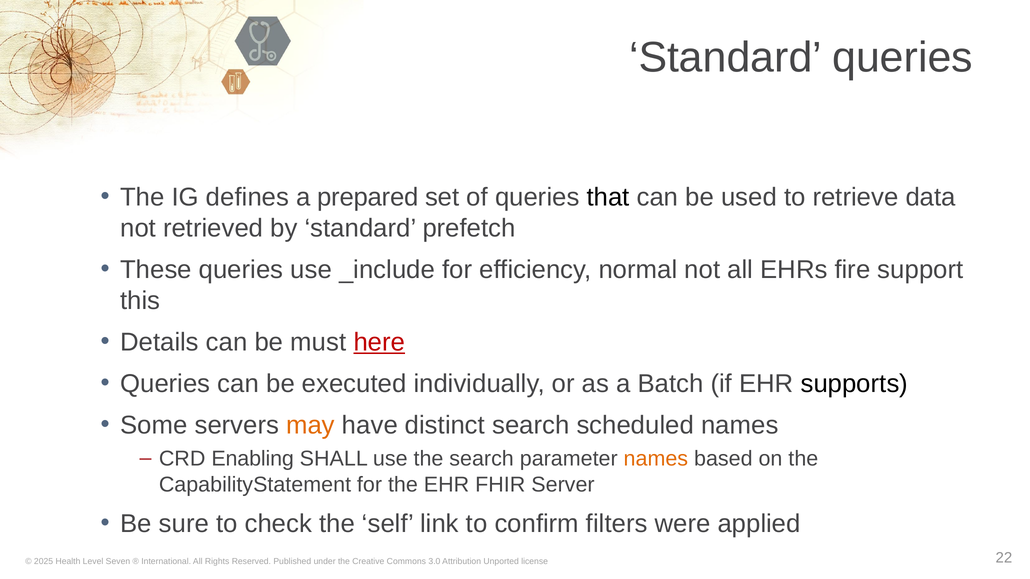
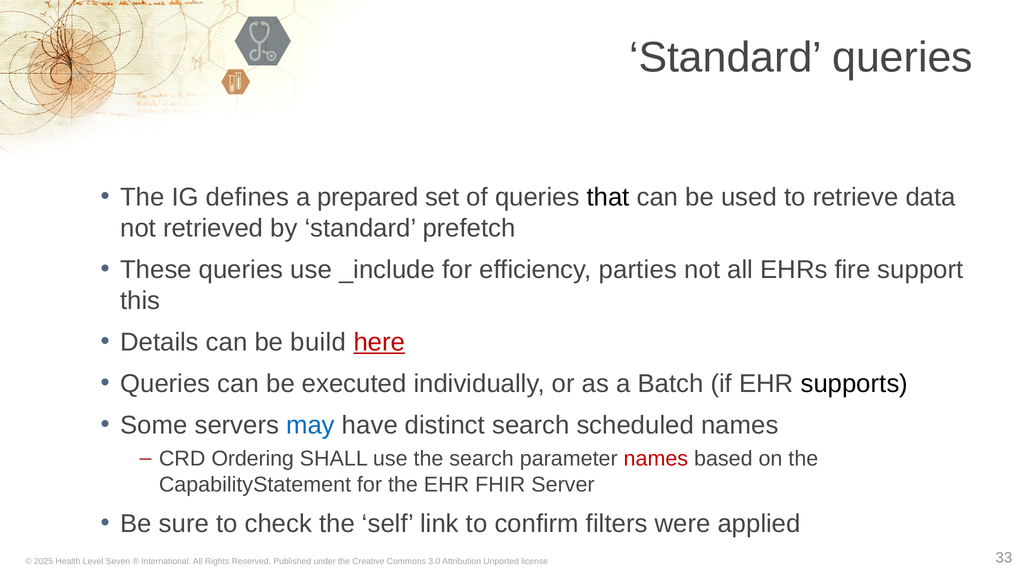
normal: normal -> parties
must: must -> build
may colour: orange -> blue
Enabling: Enabling -> Ordering
names at (656, 459) colour: orange -> red
22: 22 -> 33
